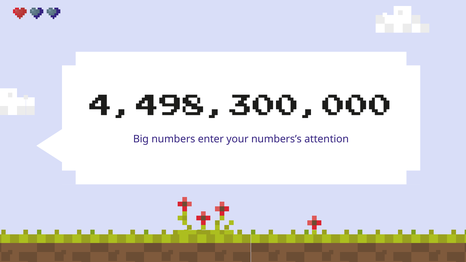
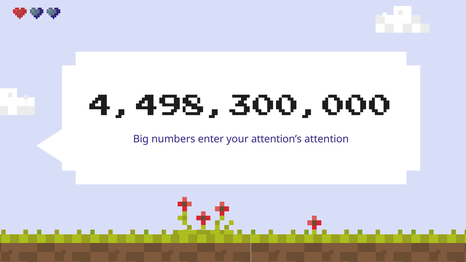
numbers’s: numbers’s -> attention’s
